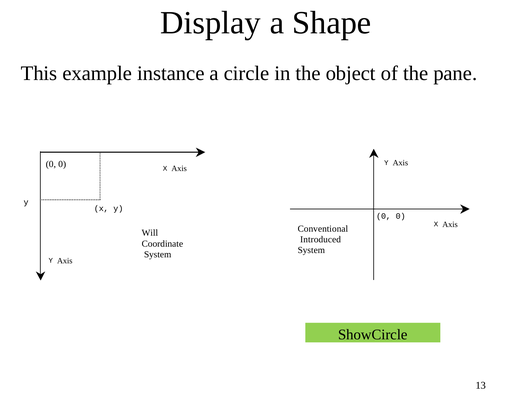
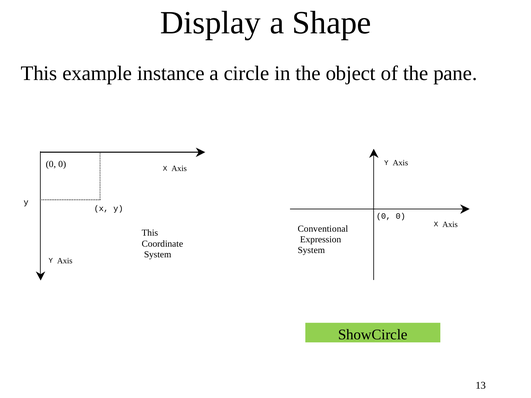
Will at (150, 233): Will -> This
Introduced: Introduced -> Expression
